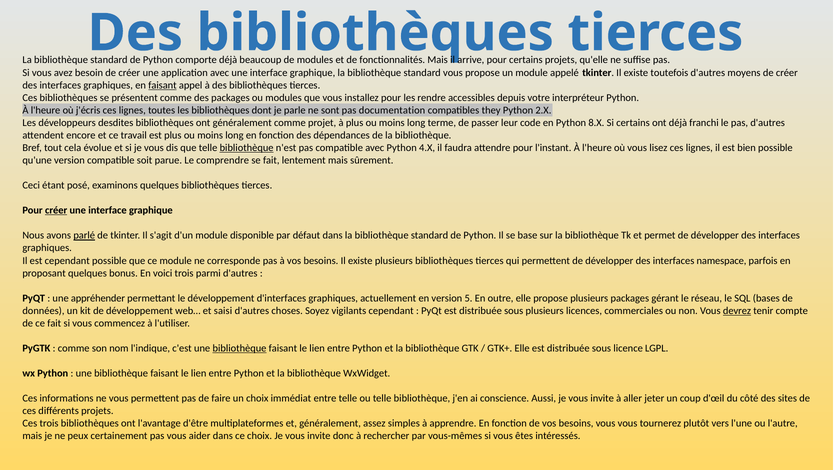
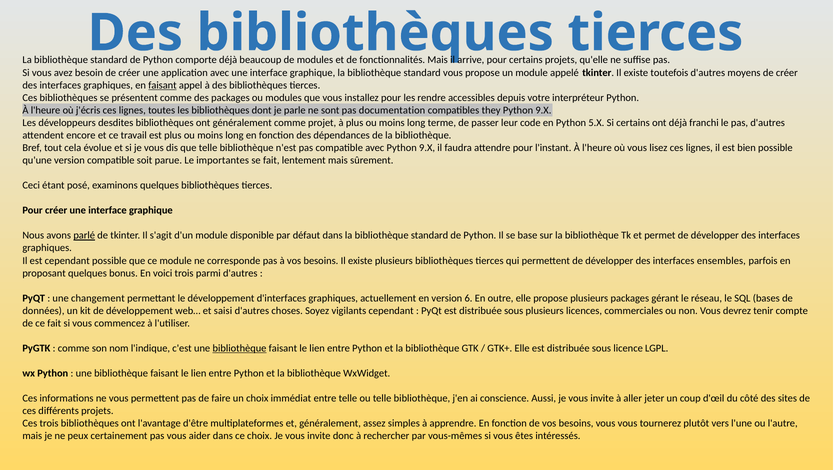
2.X at (543, 110): 2.X -> 9.X
8.X: 8.X -> 5.X
bibliothèque at (247, 148) underline: present -> none
avec Python 4.X: 4.X -> 9.X
comprendre: comprendre -> importantes
créer at (56, 210) underline: present -> none
namespace: namespace -> ensembles
appréhender: appréhender -> changement
5: 5 -> 6
devrez underline: present -> none
